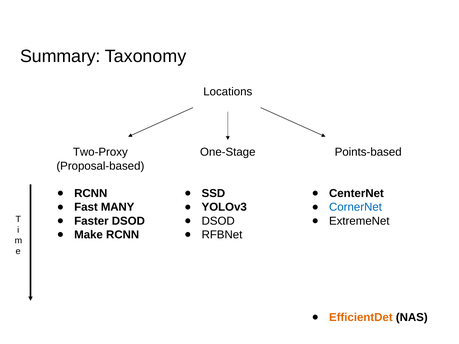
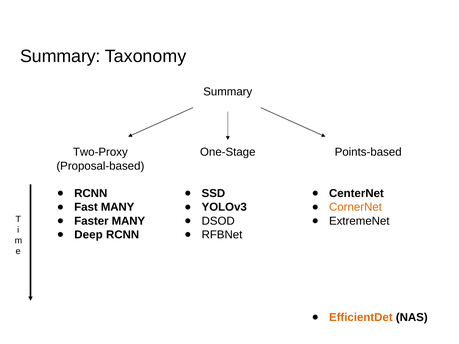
Locations at (228, 92): Locations -> Summary
CornerNet colour: blue -> orange
Faster DSOD: DSOD -> MANY
Make: Make -> Deep
